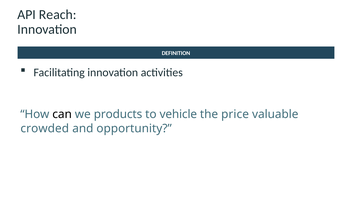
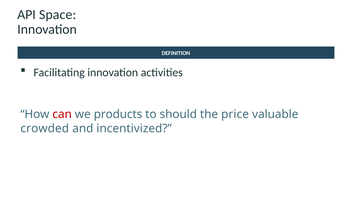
Reach: Reach -> Space
can colour: black -> red
vehicle: vehicle -> should
opportunity: opportunity -> incentivized
